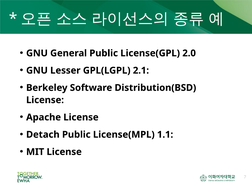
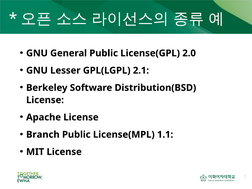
Detach: Detach -> Branch
